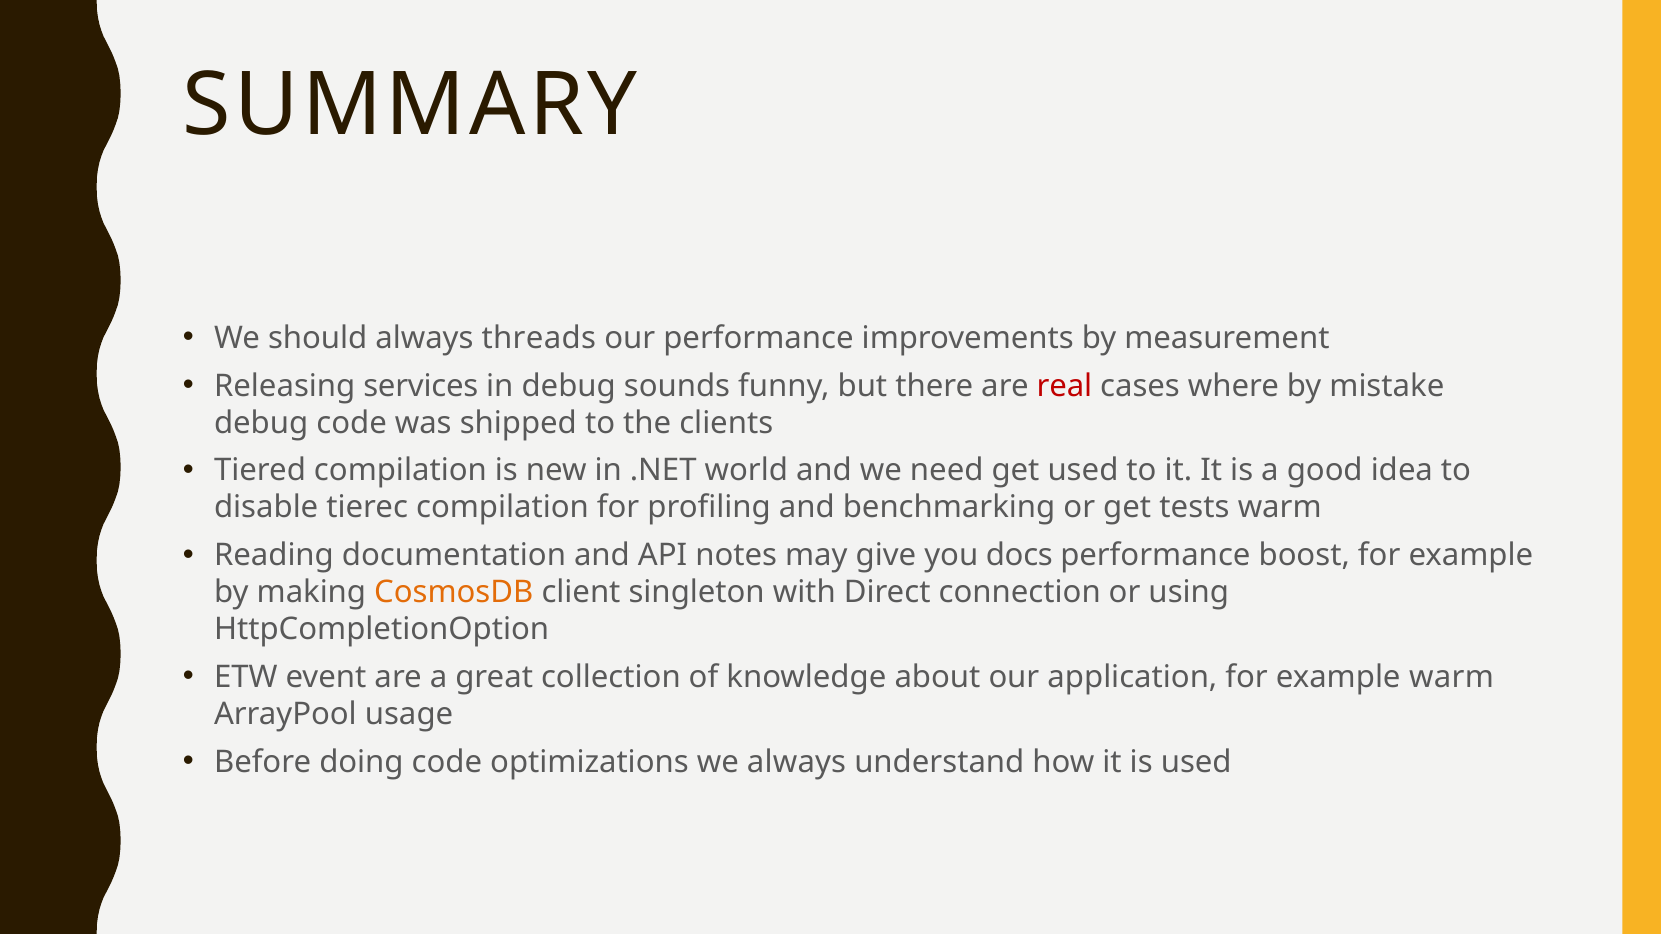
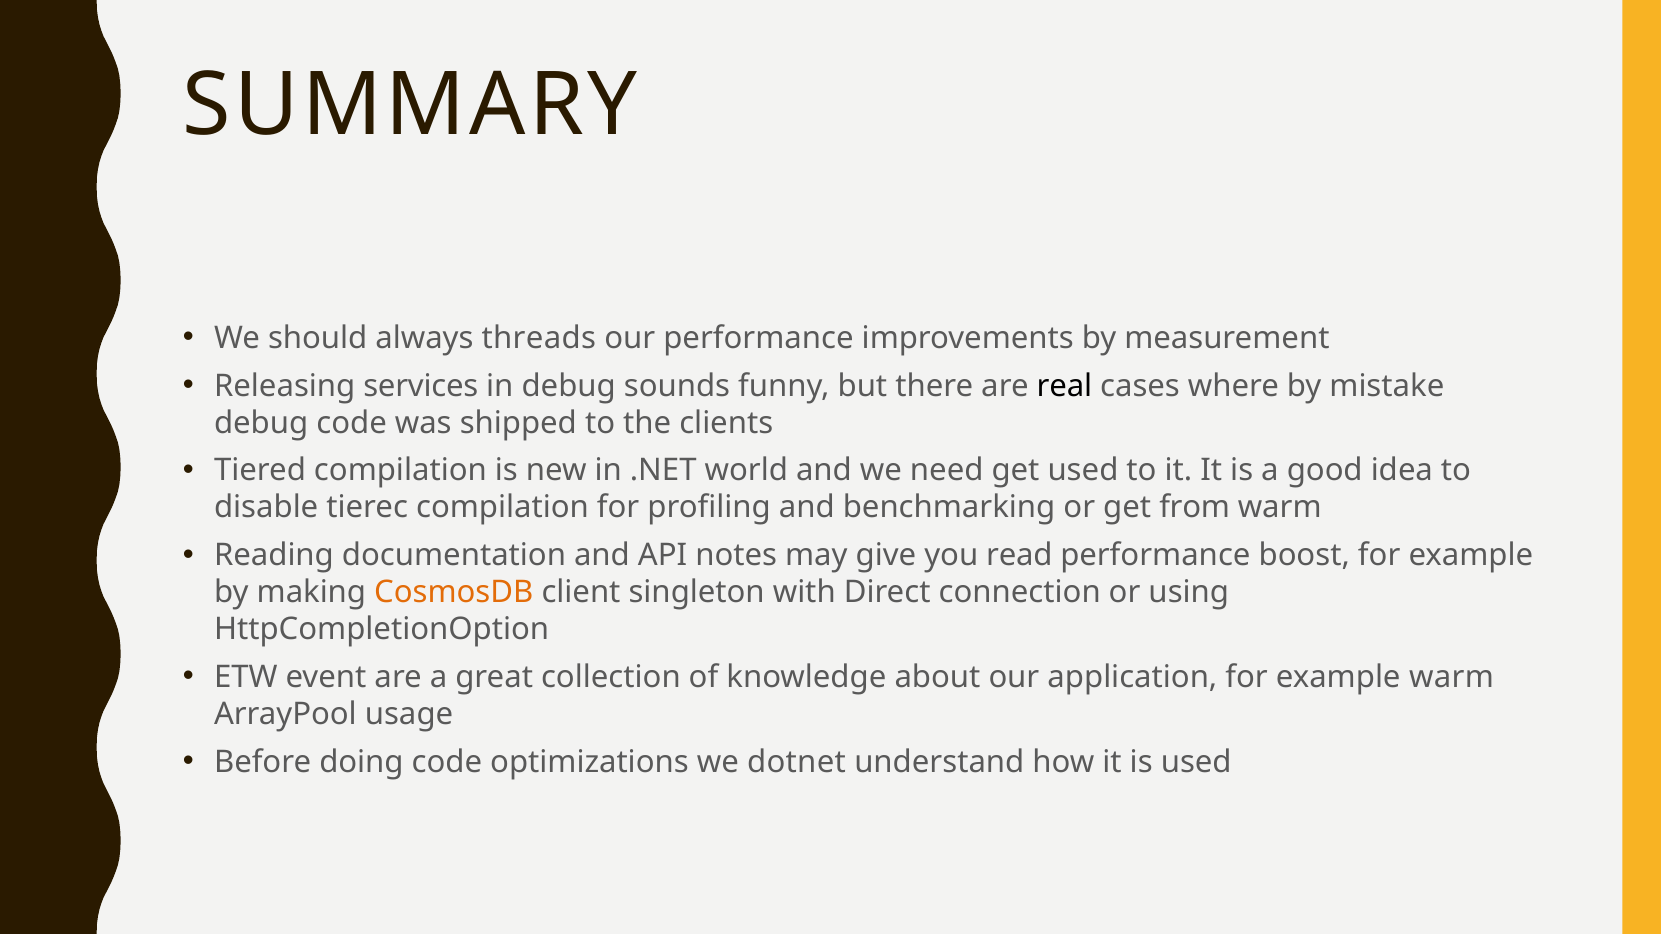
real colour: red -> black
tests: tests -> from
docs: docs -> read
we always: always -> dotnet
